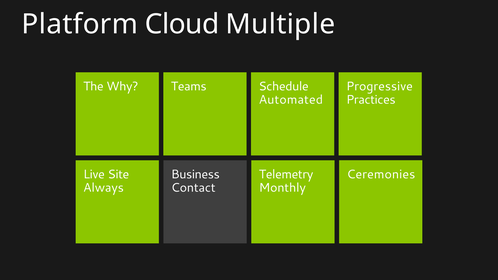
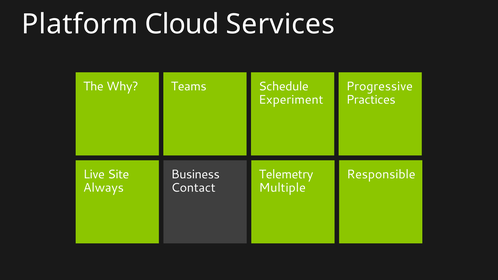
Multiple: Multiple -> Services
Automated: Automated -> Experiment
Ceremonies: Ceremonies -> Responsible
Monthly: Monthly -> Multiple
